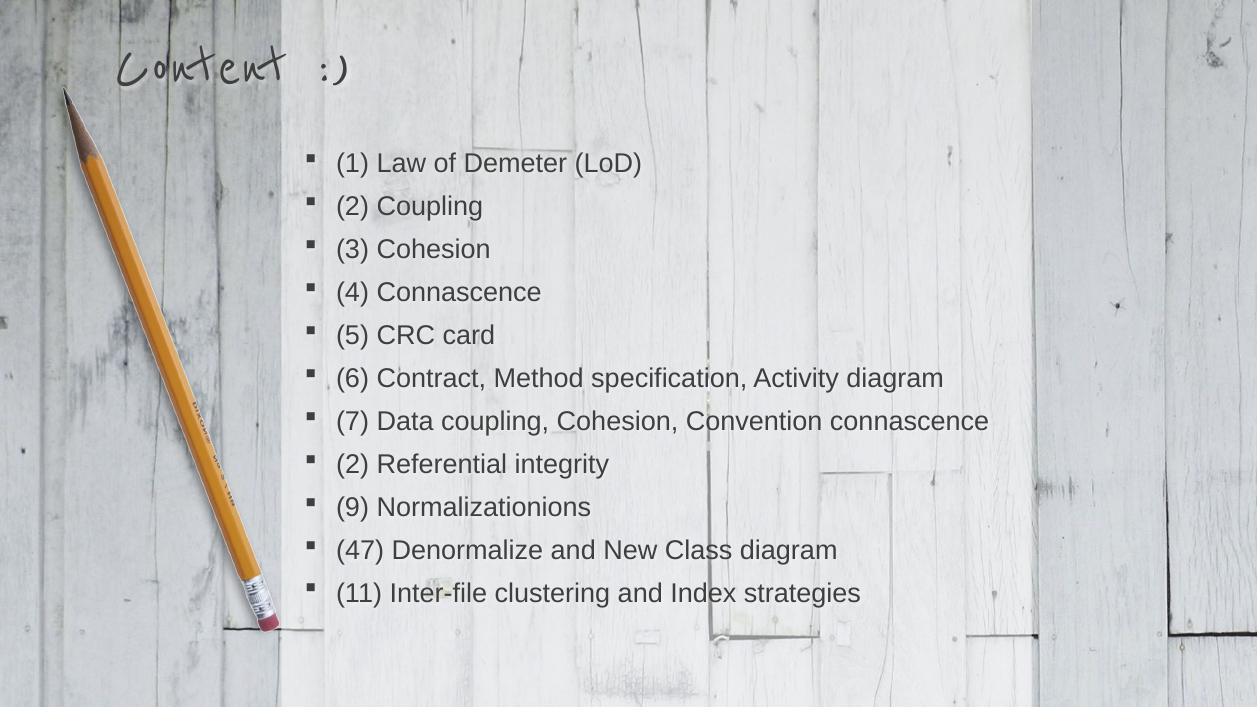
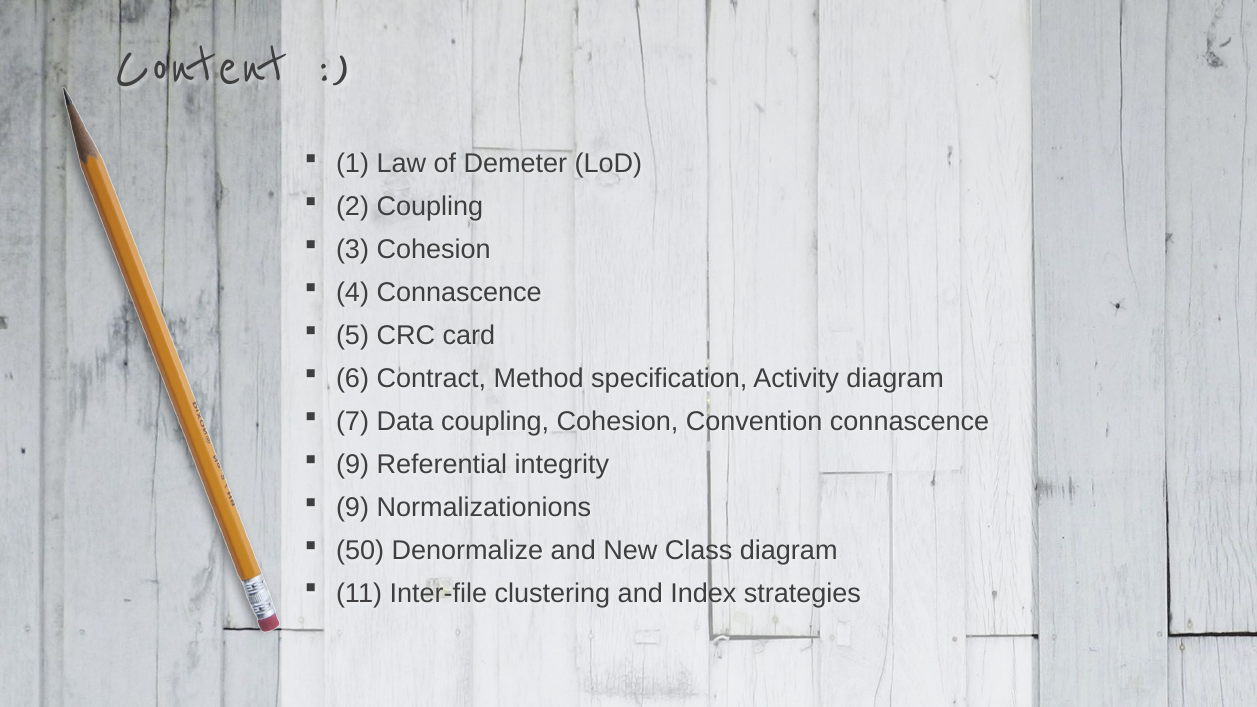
2 at (353, 465): 2 -> 9
47: 47 -> 50
